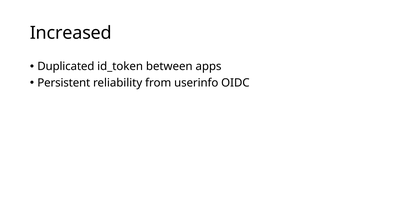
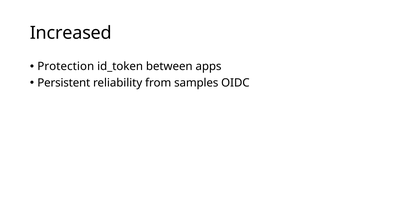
Duplicated: Duplicated -> Protection
userinfo: userinfo -> samples
